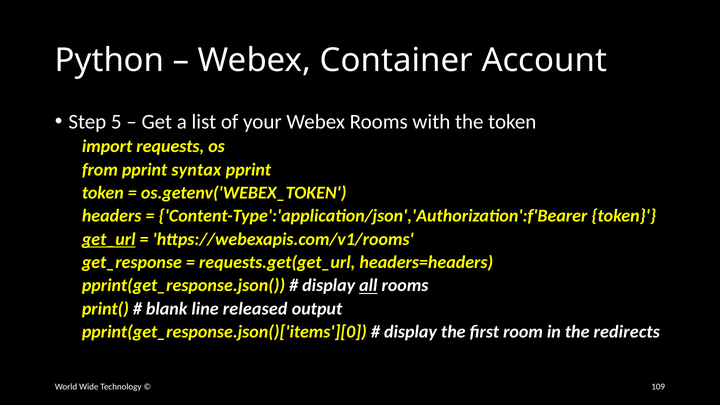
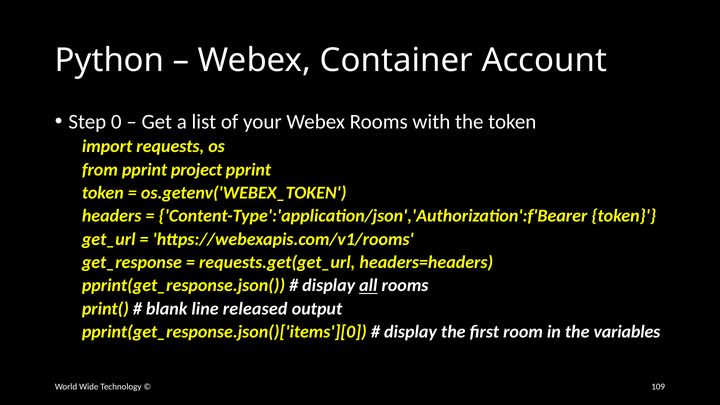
5: 5 -> 0
syntax: syntax -> project
get_url underline: present -> none
redirects: redirects -> variables
